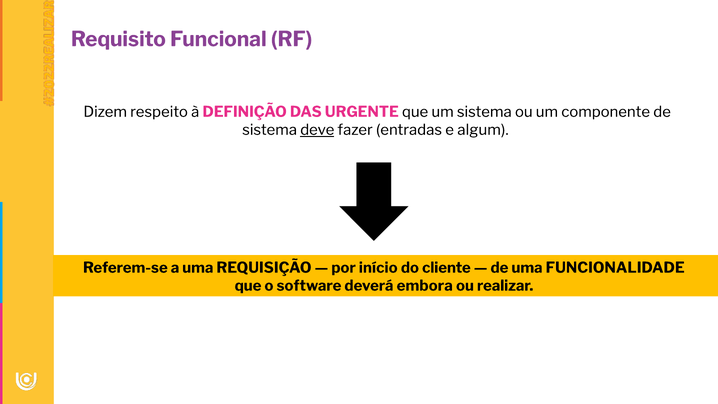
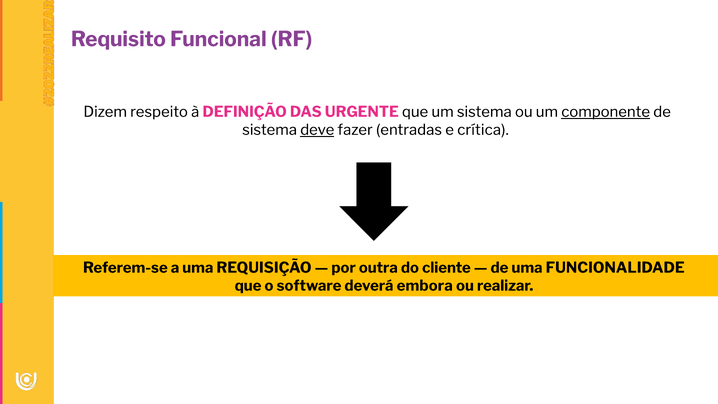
componente underline: none -> present
algum: algum -> crítica
início: início -> outra
